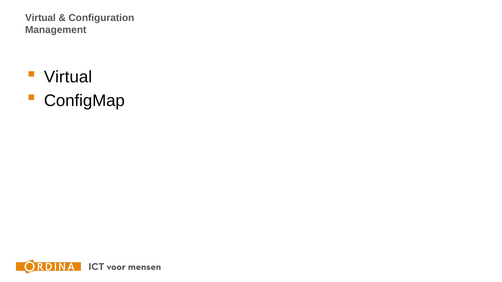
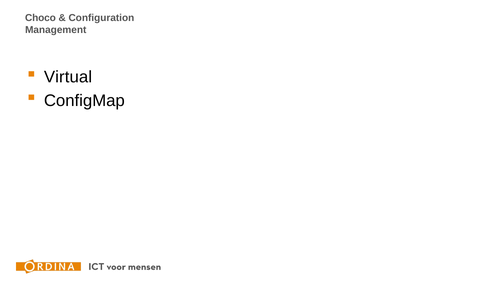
Virtual at (40, 18): Virtual -> Choco
